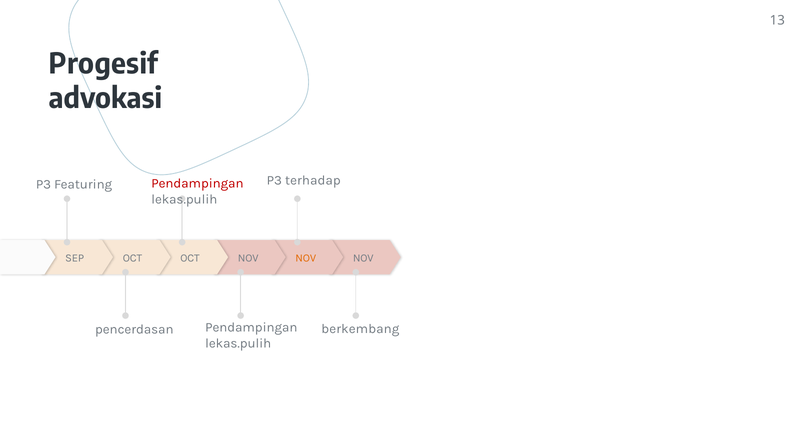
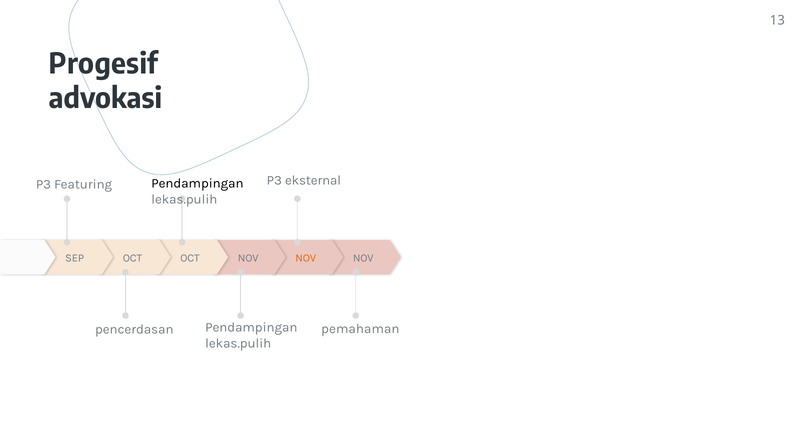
terhadap: terhadap -> eksternal
Pendampingan at (197, 183) colour: red -> black
berkembang: berkembang -> pemahaman
